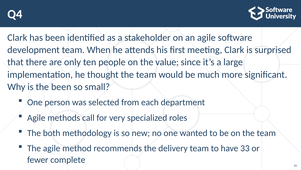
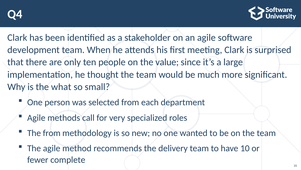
the been: been -> what
The both: both -> from
33: 33 -> 10
